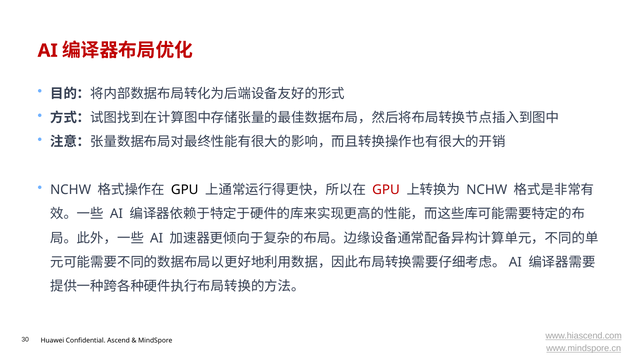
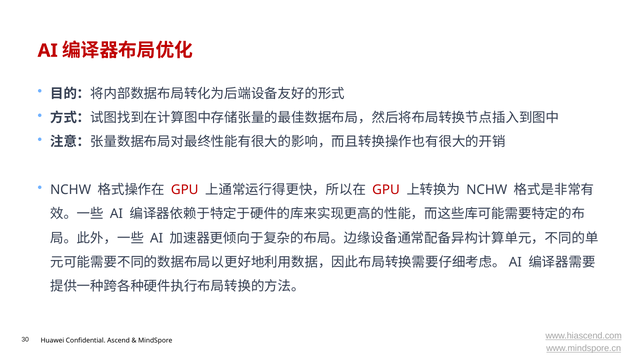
GPU at (185, 190) colour: black -> red
